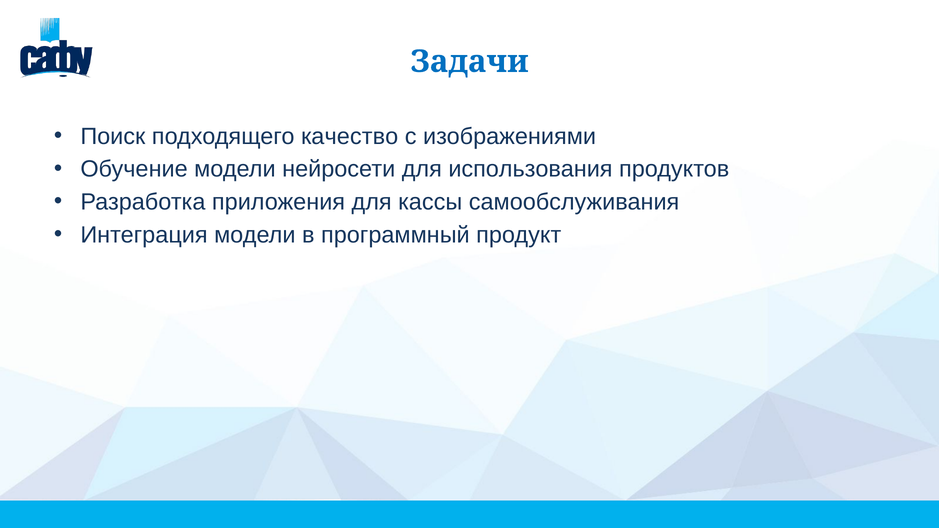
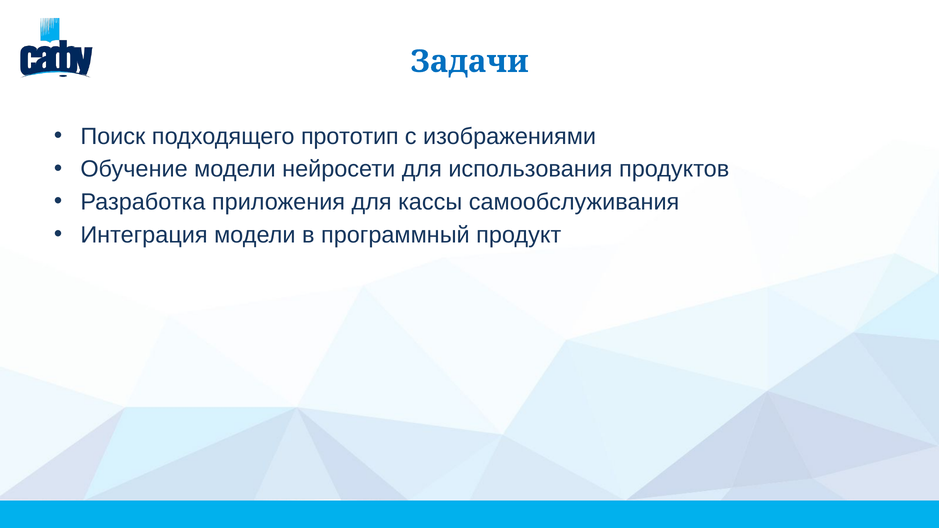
качество: качество -> прототип
